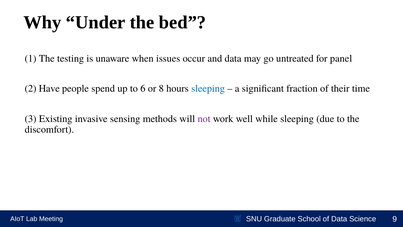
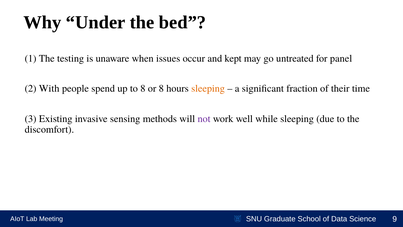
and data: data -> kept
Have: Have -> With
to 6: 6 -> 8
sleeping at (208, 88) colour: blue -> orange
